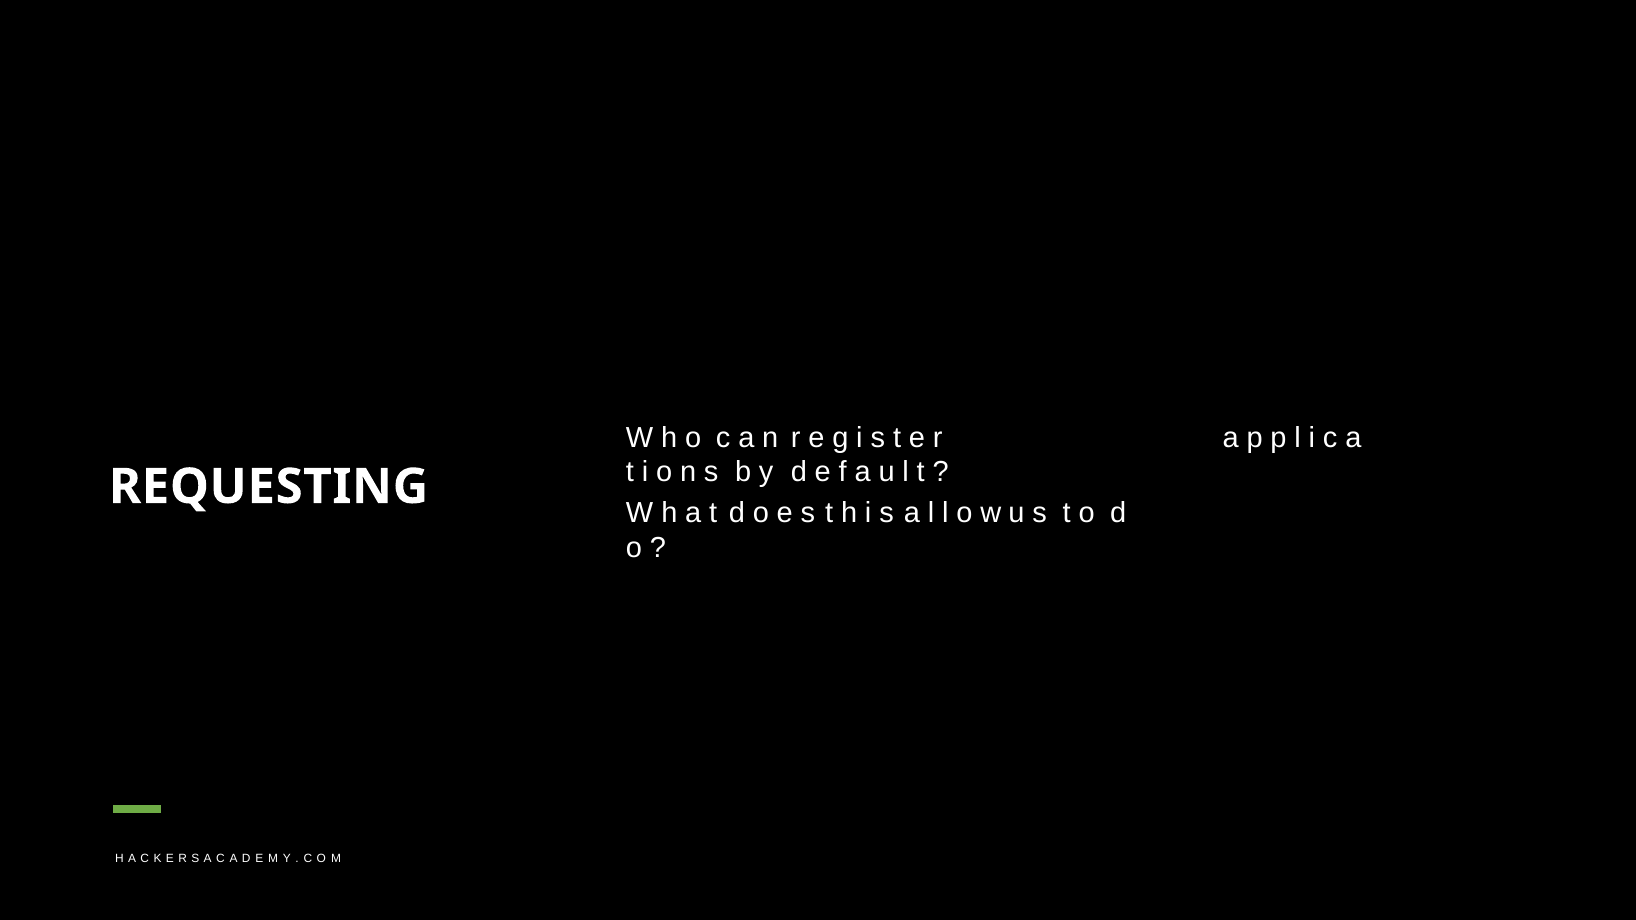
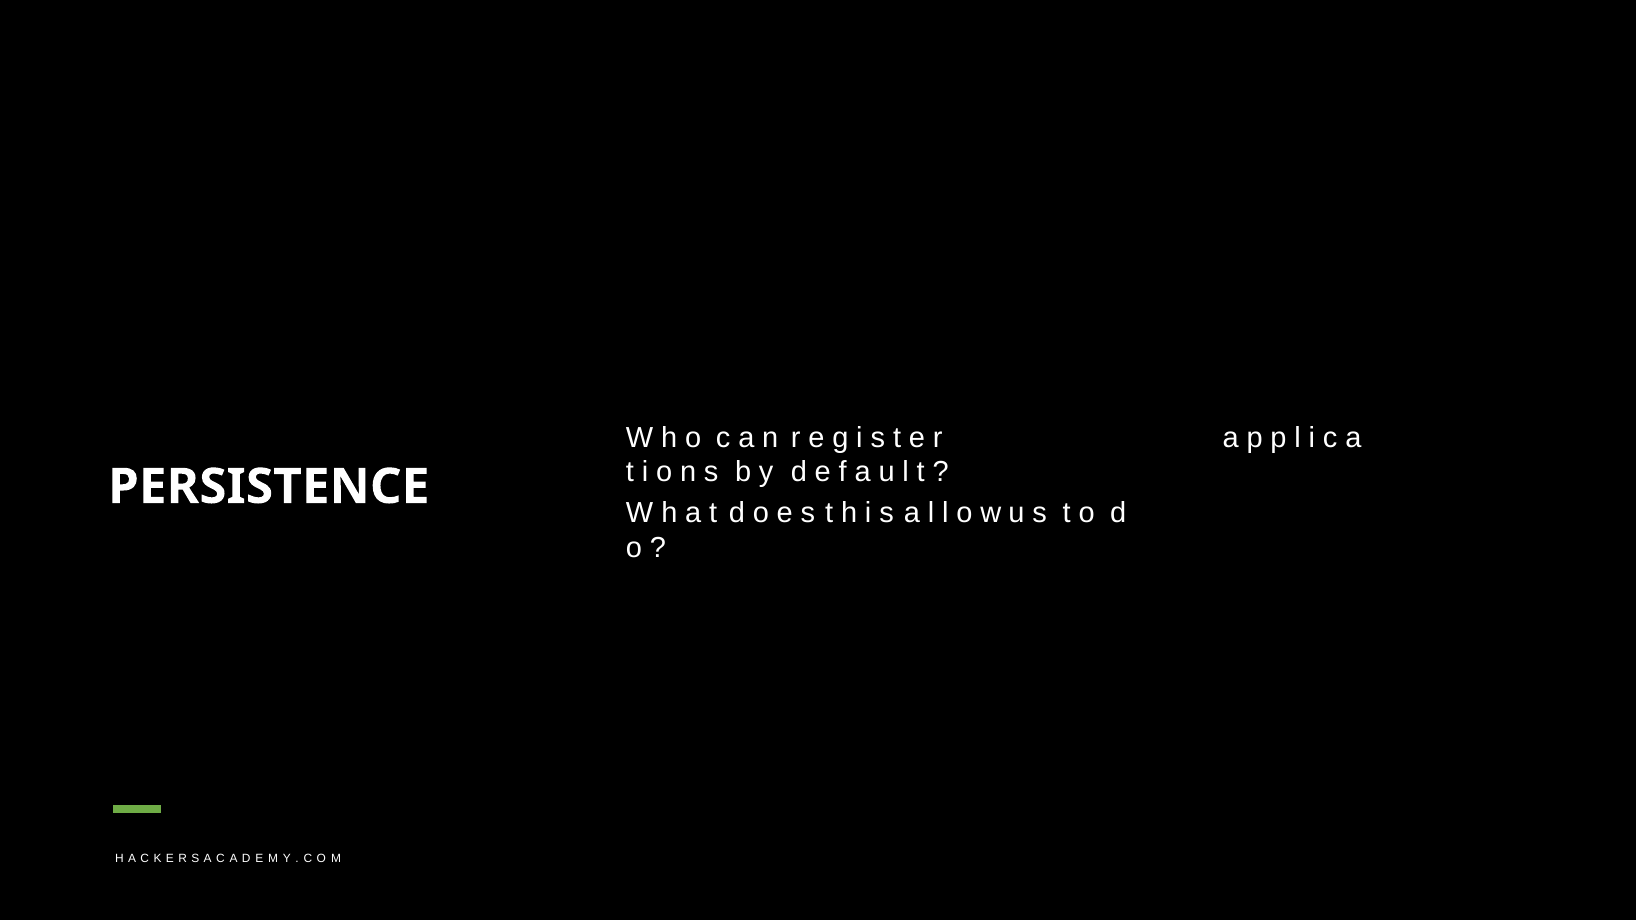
REQUESTING: REQUESTING -> PERSISTENCE
